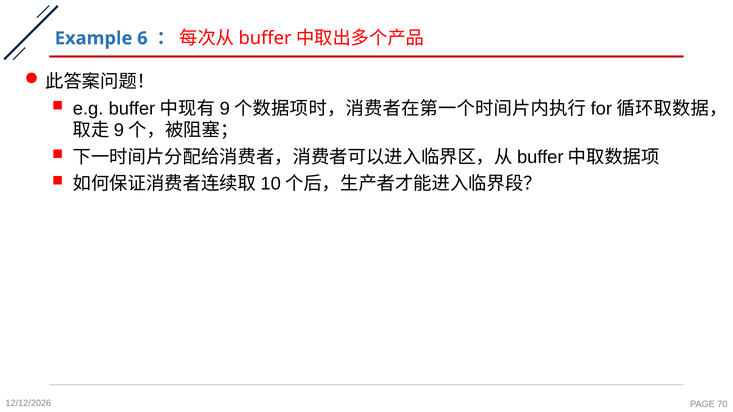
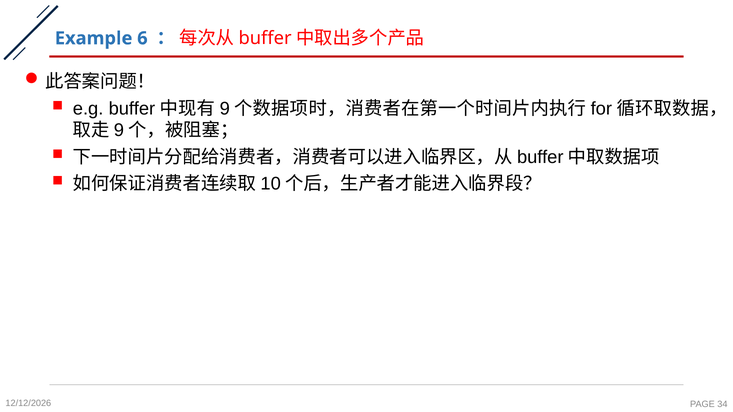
70: 70 -> 34
